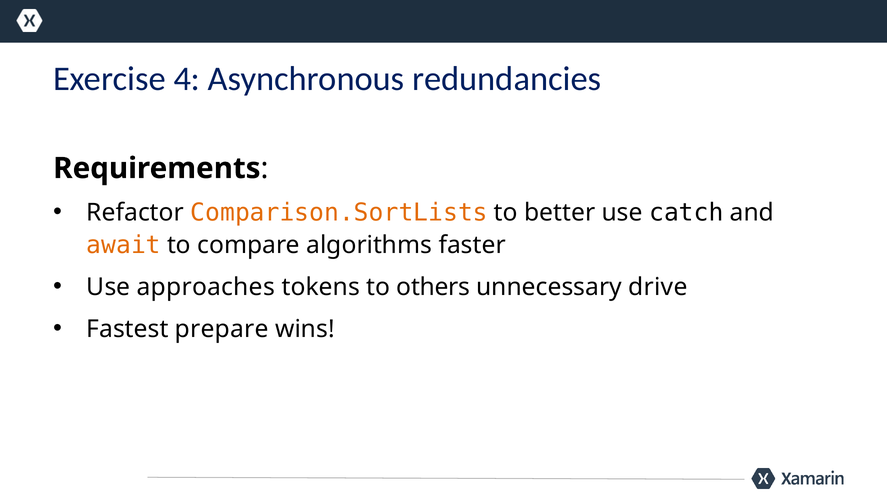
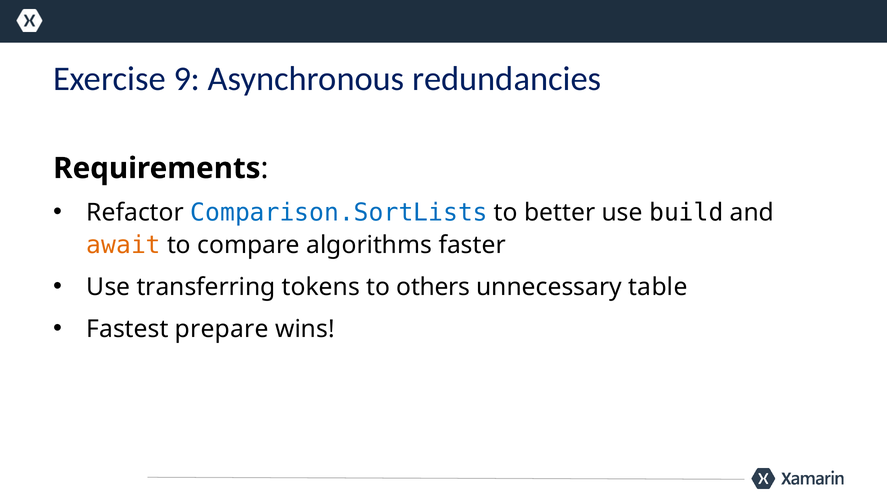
4: 4 -> 9
Comparison.SortLists colour: orange -> blue
catch: catch -> build
approaches: approaches -> transferring
drive: drive -> table
